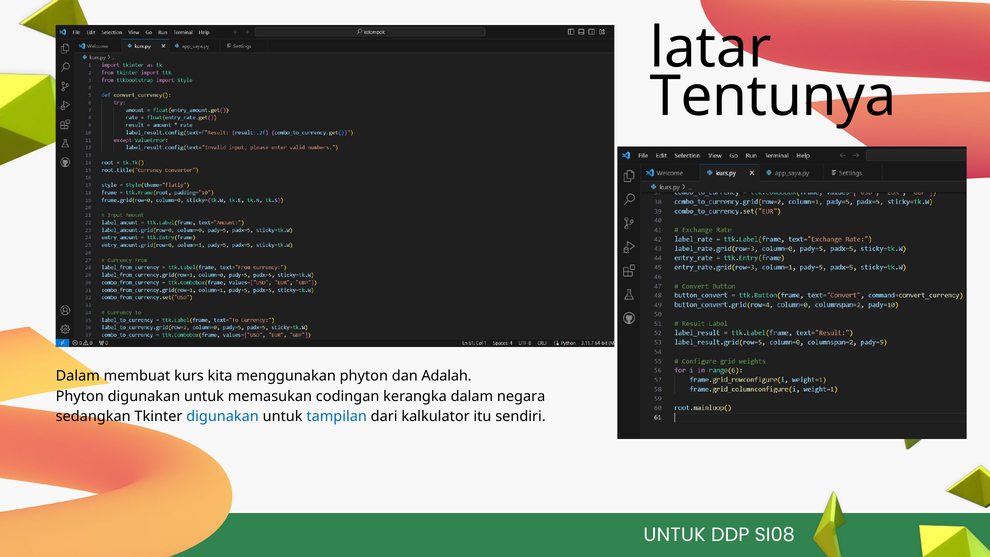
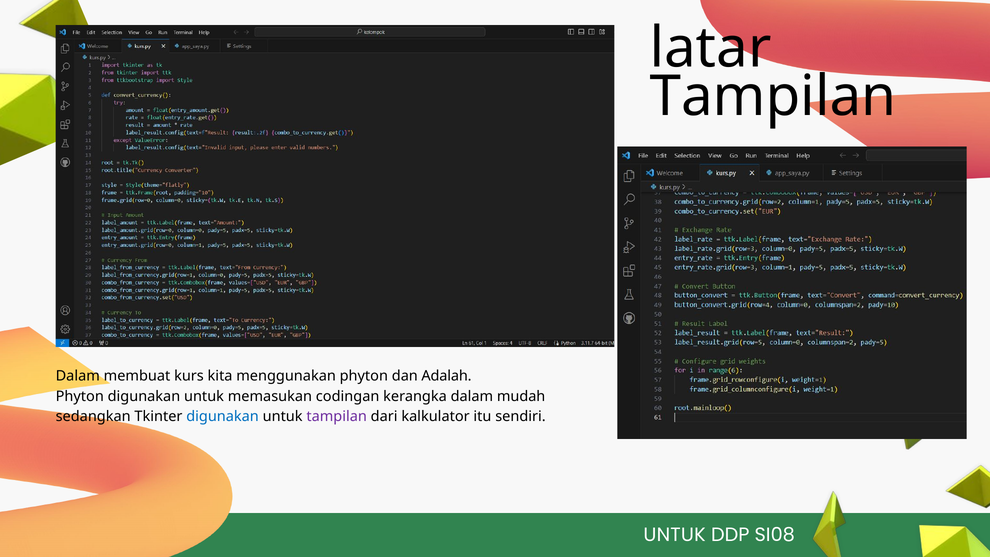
Tentunya at (773, 97): Tentunya -> Tampilan
negara: negara -> mudah
tampilan at (337, 417) colour: blue -> purple
